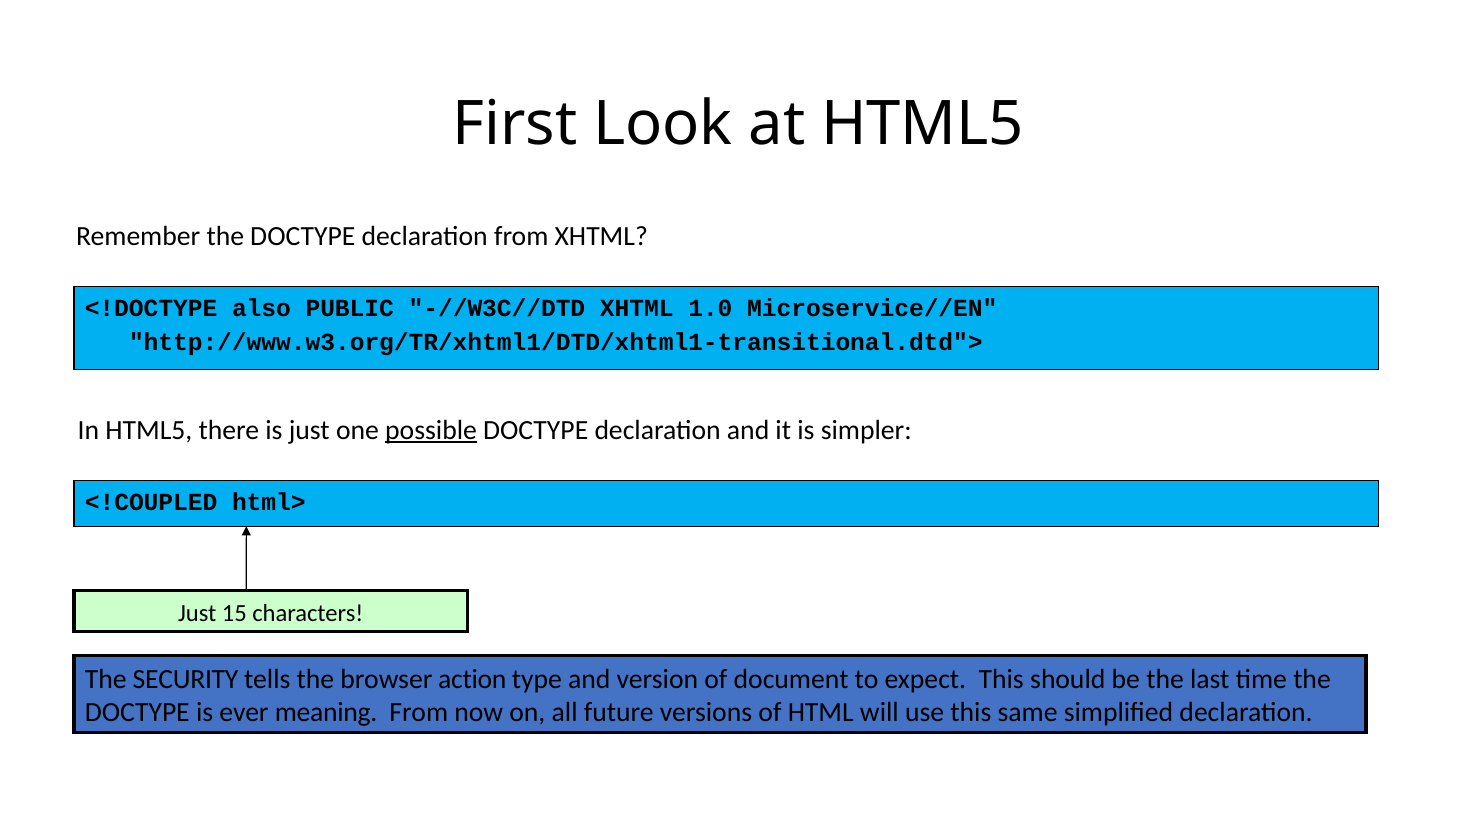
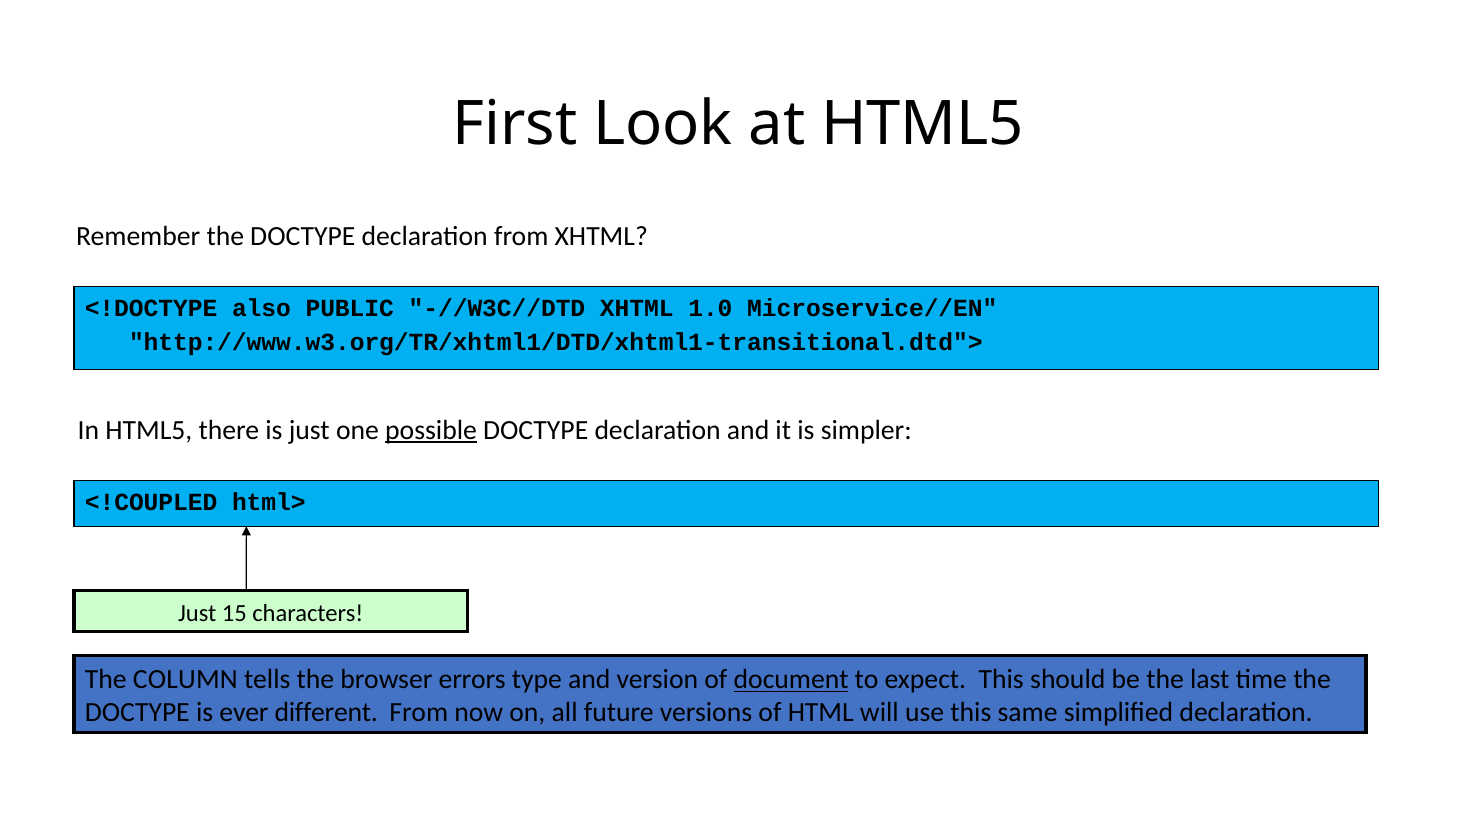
SECURITY: SECURITY -> COLUMN
action: action -> errors
document underline: none -> present
meaning: meaning -> different
